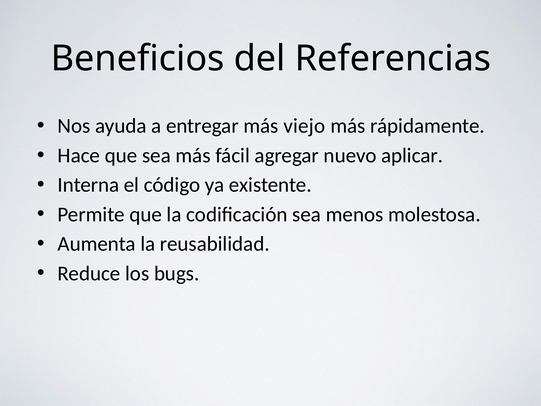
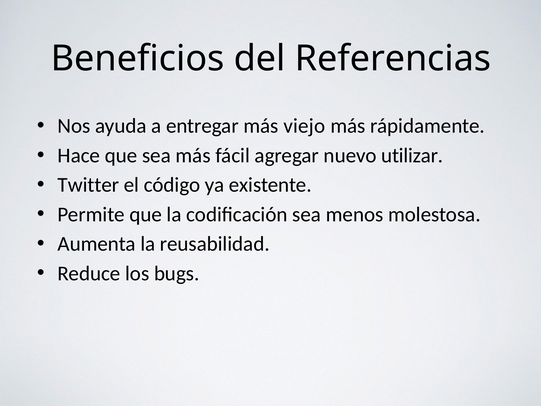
aplicar: aplicar -> utilizar
Interna: Interna -> Twitter
